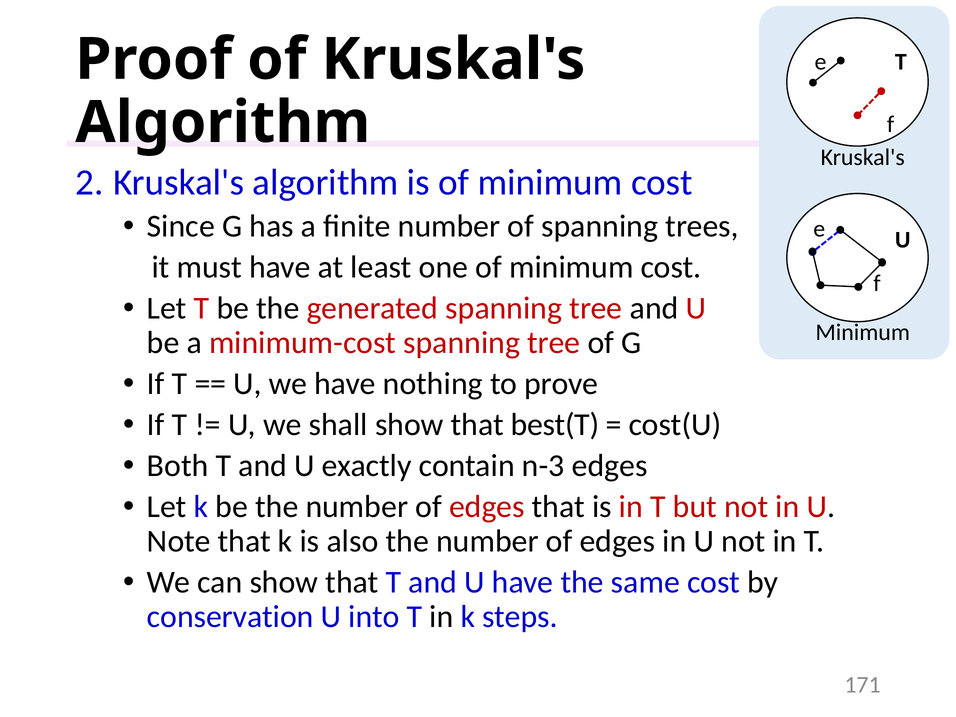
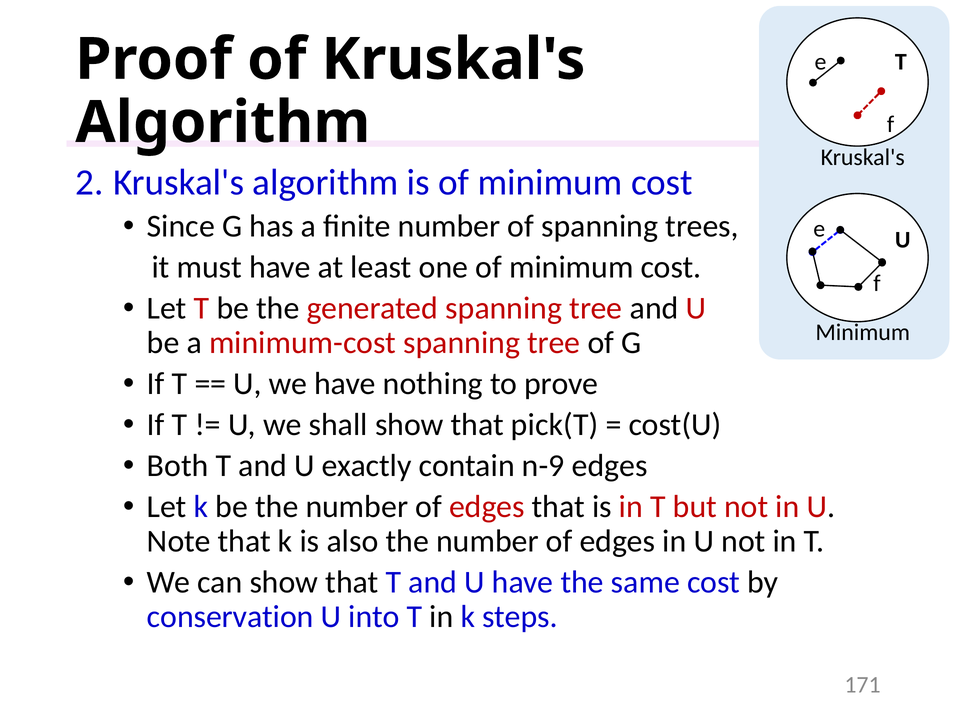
best(T: best(T -> pick(T
n-3: n-3 -> n-9
